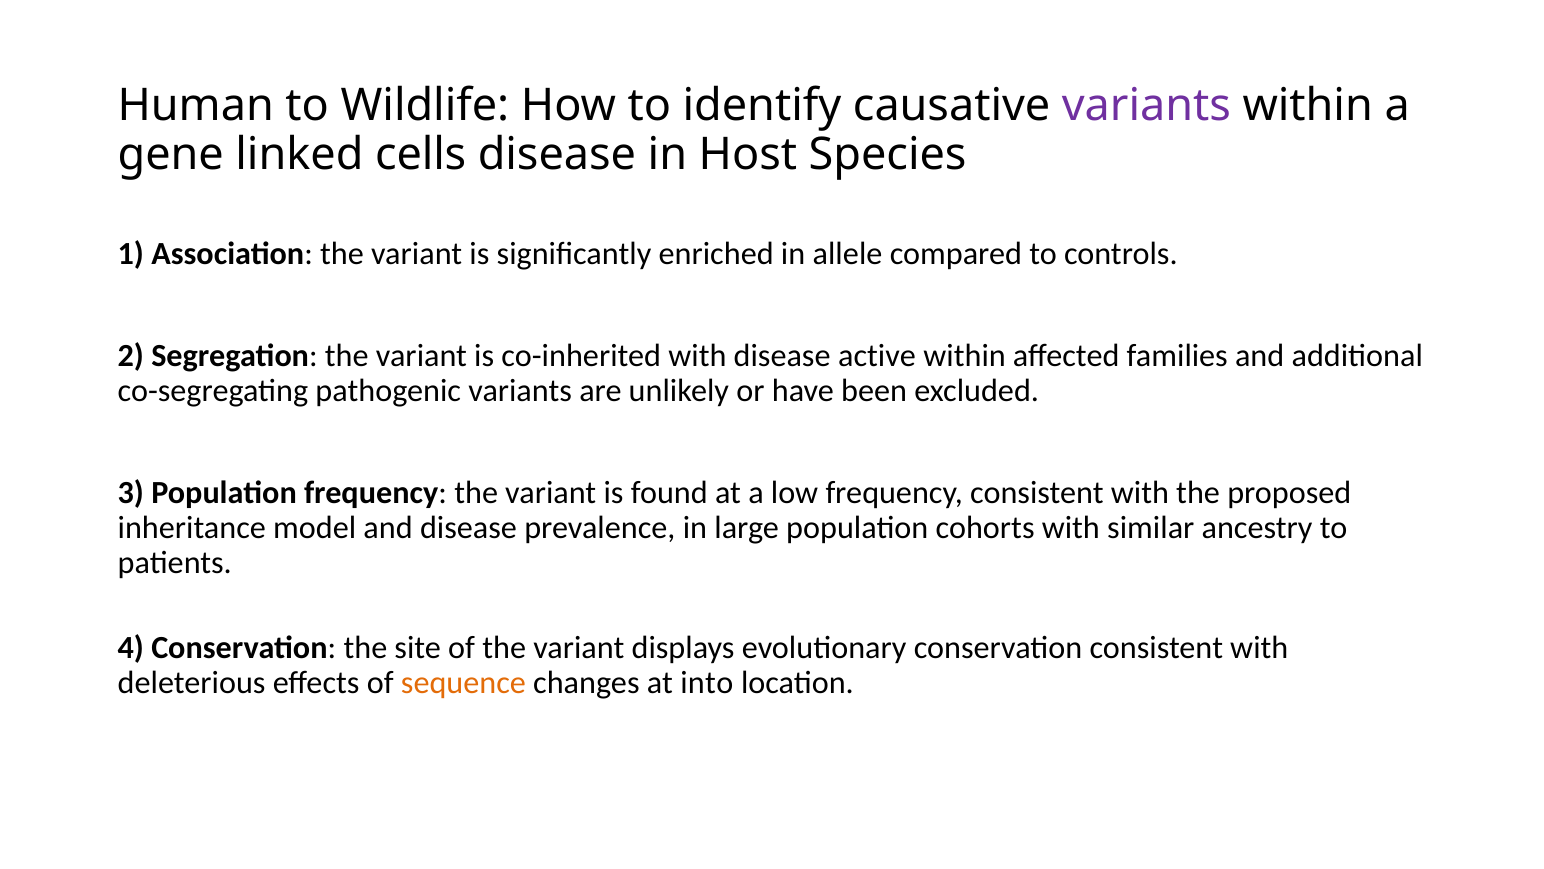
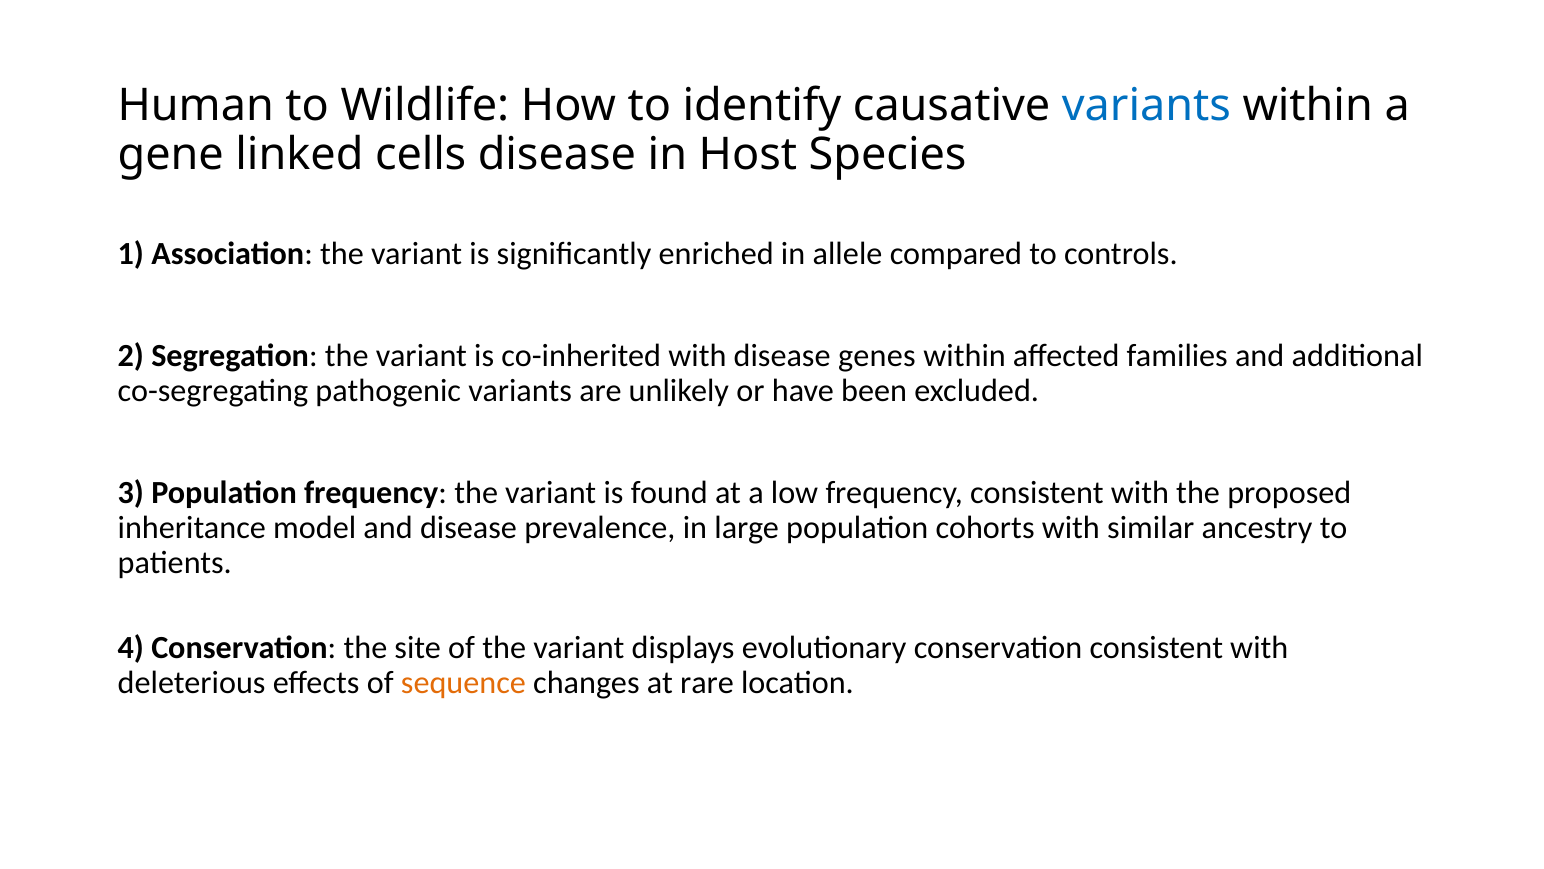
variants at (1146, 106) colour: purple -> blue
active: active -> genes
into: into -> rare
